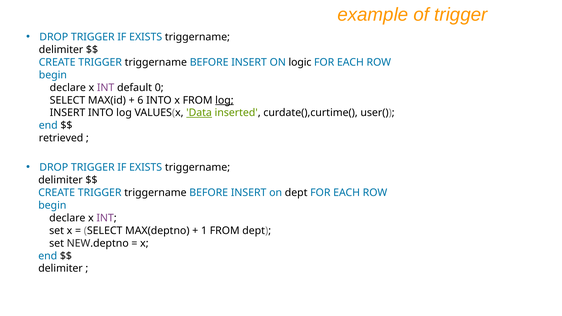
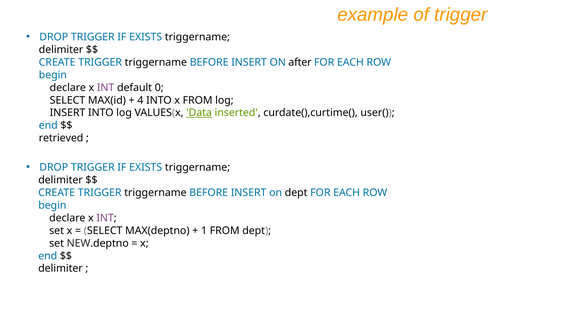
logic: logic -> after
6: 6 -> 4
log at (224, 100) underline: present -> none
